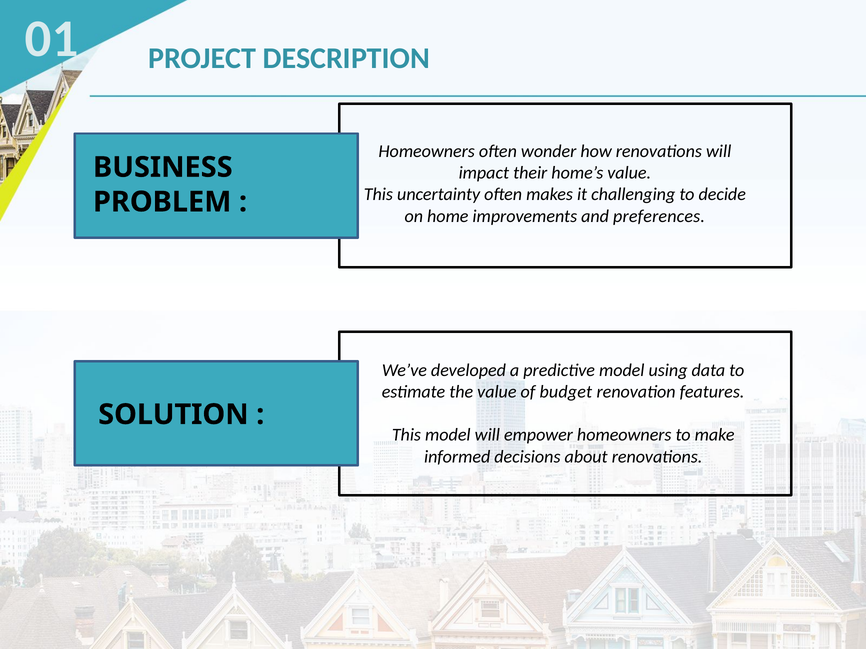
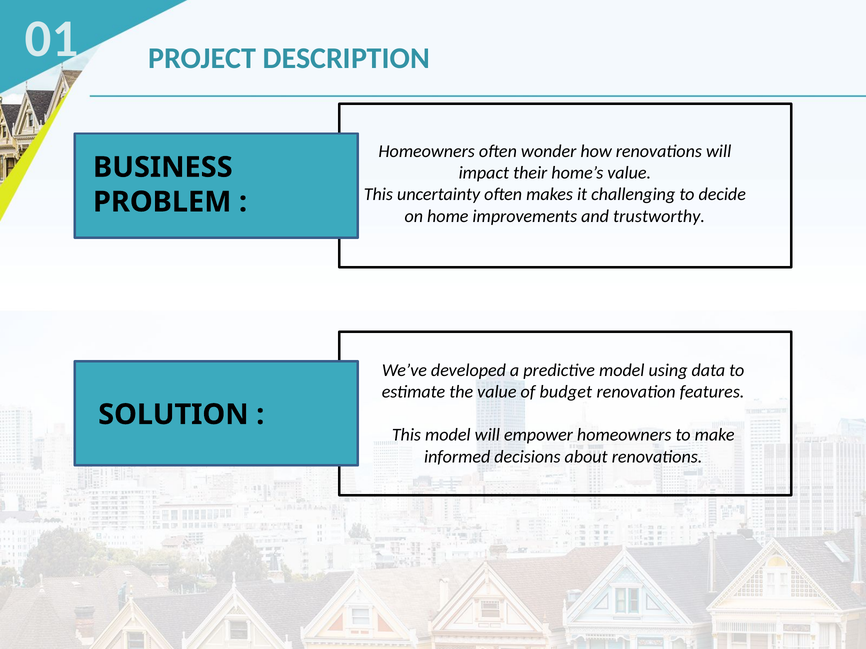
preferences: preferences -> trustworthy
